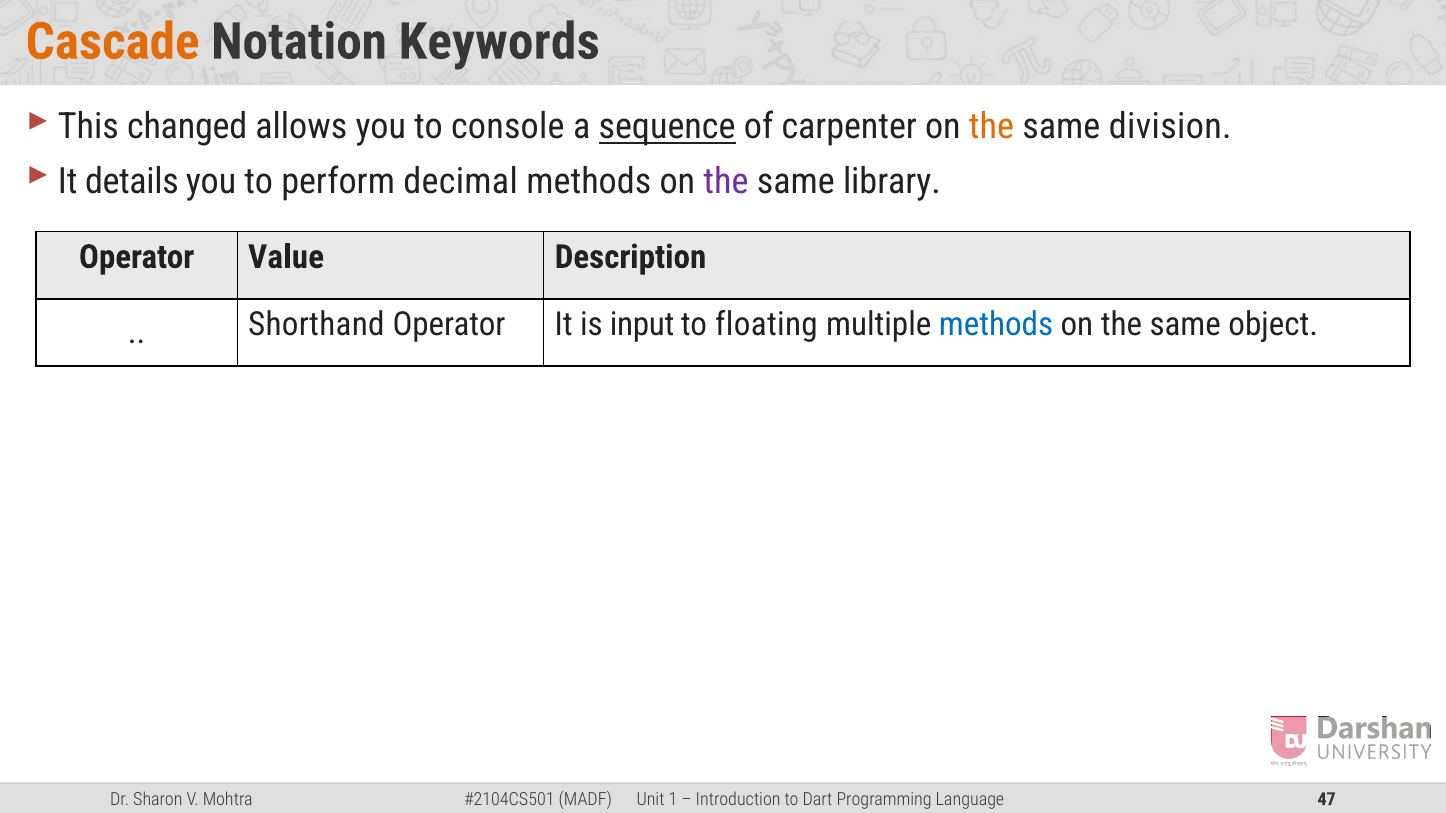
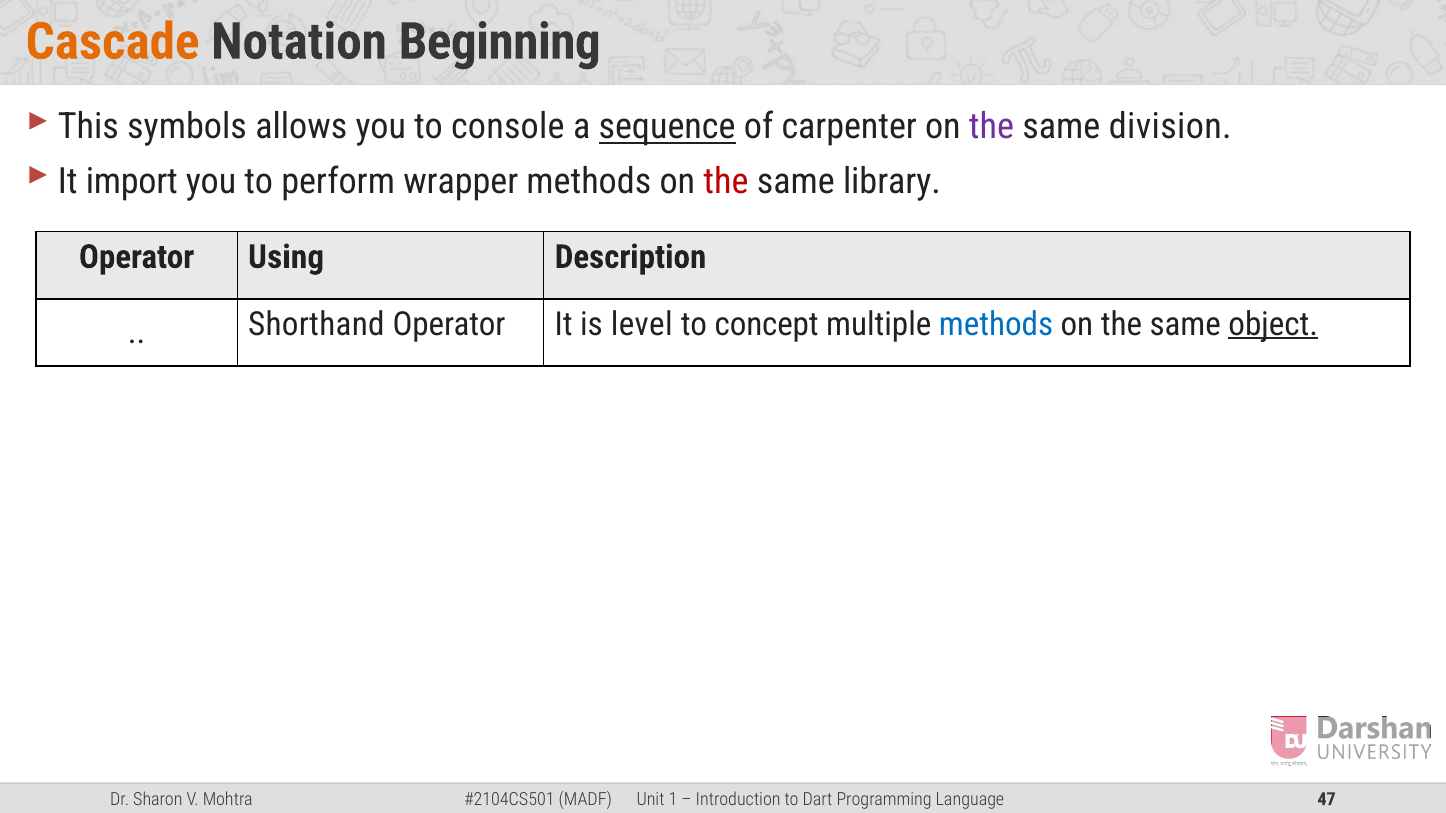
Keywords: Keywords -> Beginning
changed: changed -> symbols
the at (991, 127) colour: orange -> purple
details: details -> import
decimal: decimal -> wrapper
the at (726, 181) colour: purple -> red
Value: Value -> Using
input: input -> level
floating: floating -> concept
object underline: none -> present
